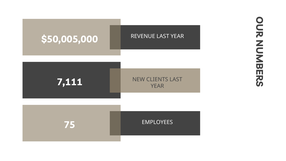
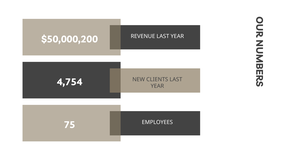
$50,005,000: $50,005,000 -> $50,000,200
7,111: 7,111 -> 4,754
